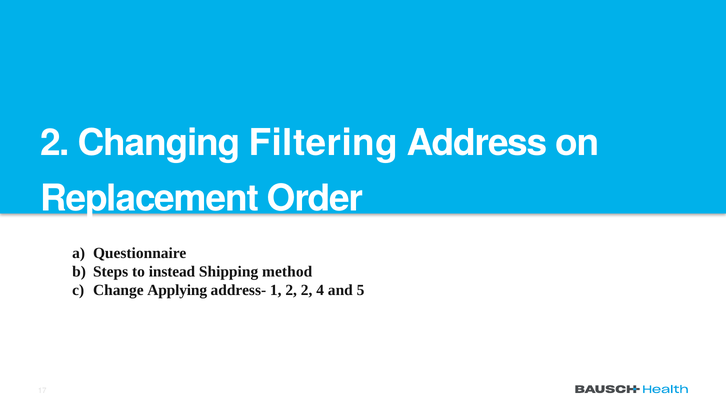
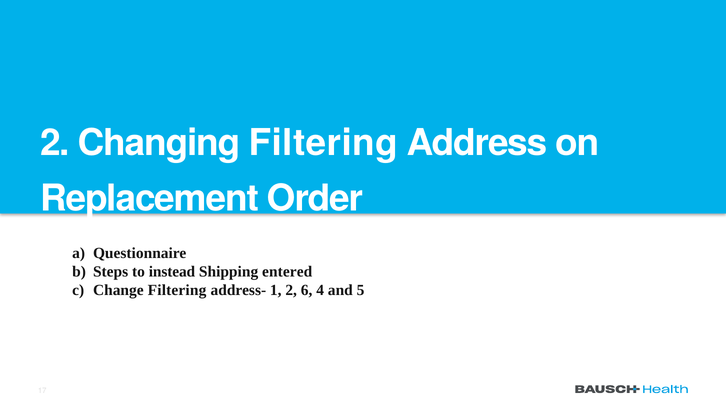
method: method -> entered
Change Applying: Applying -> Filtering
2 2: 2 -> 6
